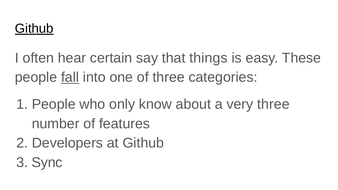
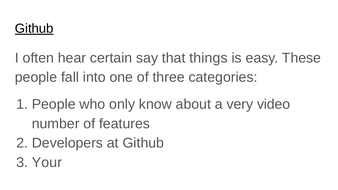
fall underline: present -> none
very three: three -> video
Sync: Sync -> Your
